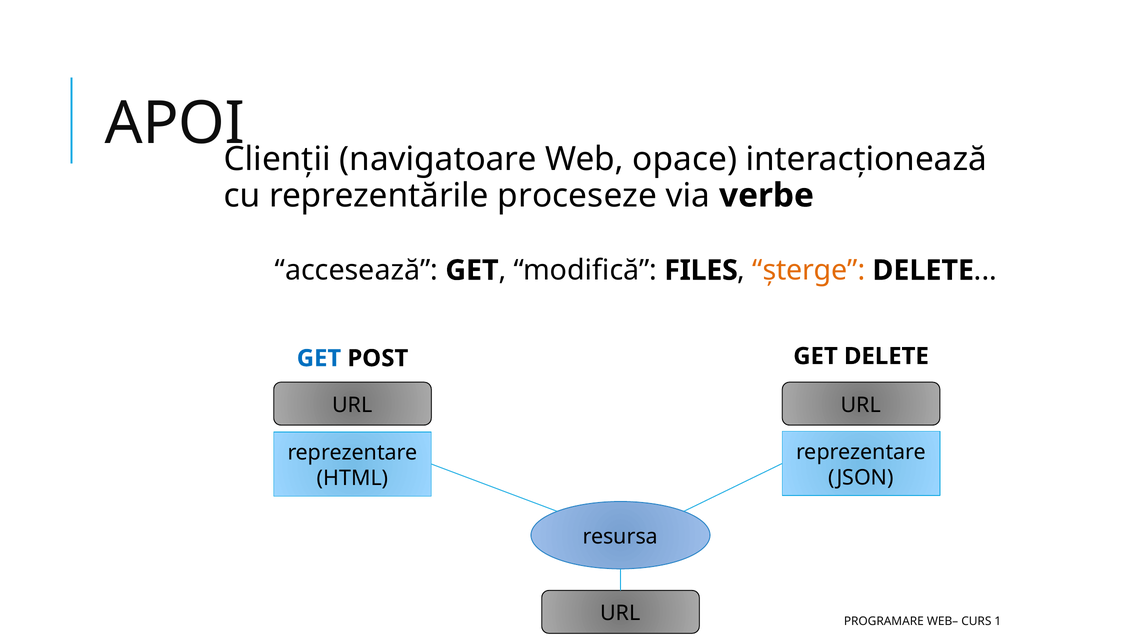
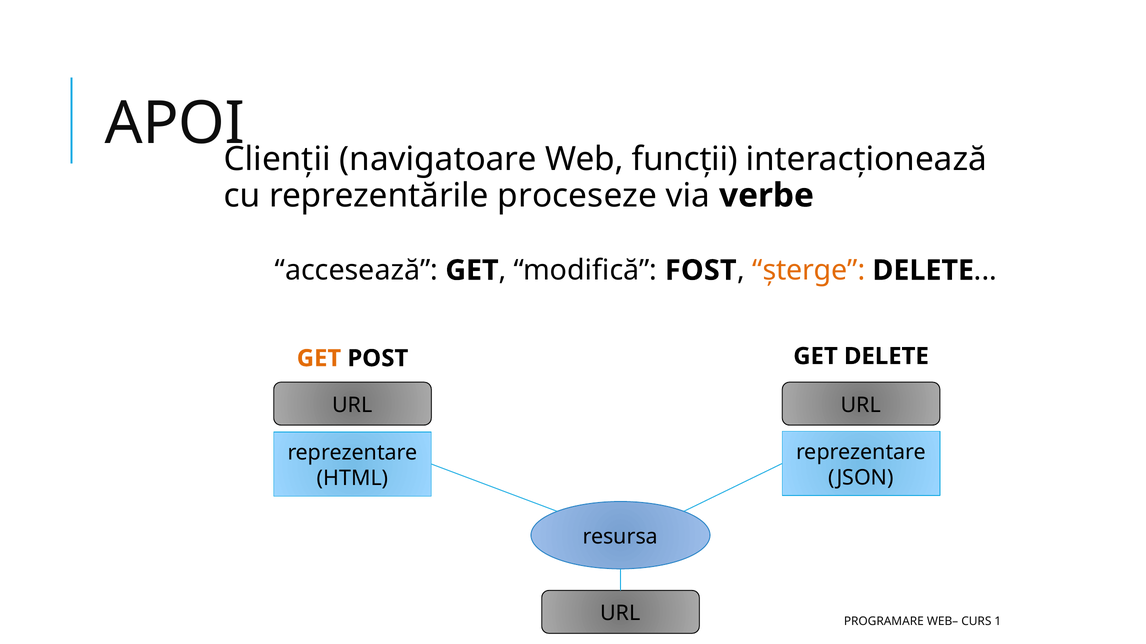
opace: opace -> funcții
FILES: FILES -> FOST
GET at (319, 359) colour: blue -> orange
